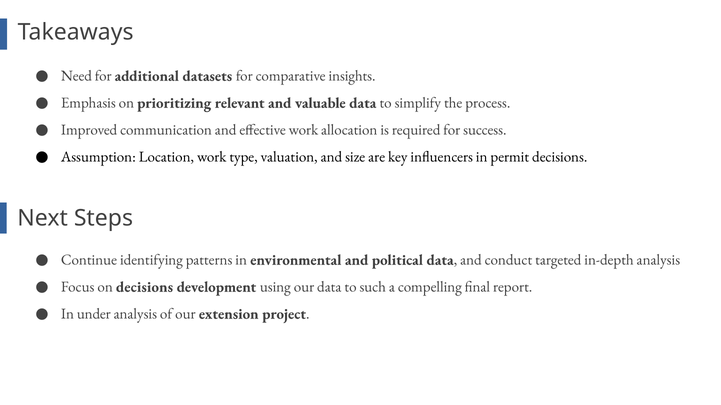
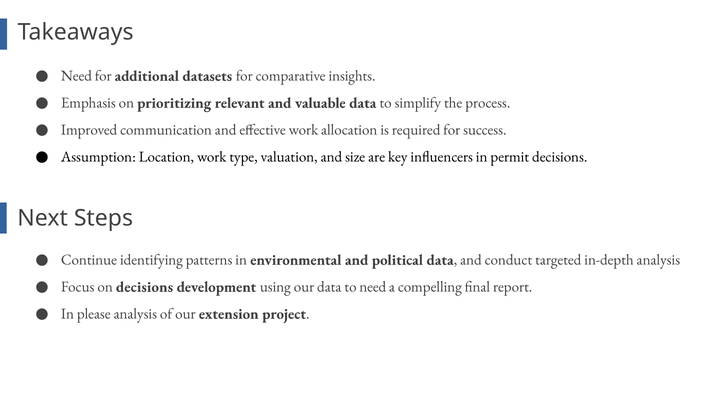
to such: such -> need
under: under -> please
